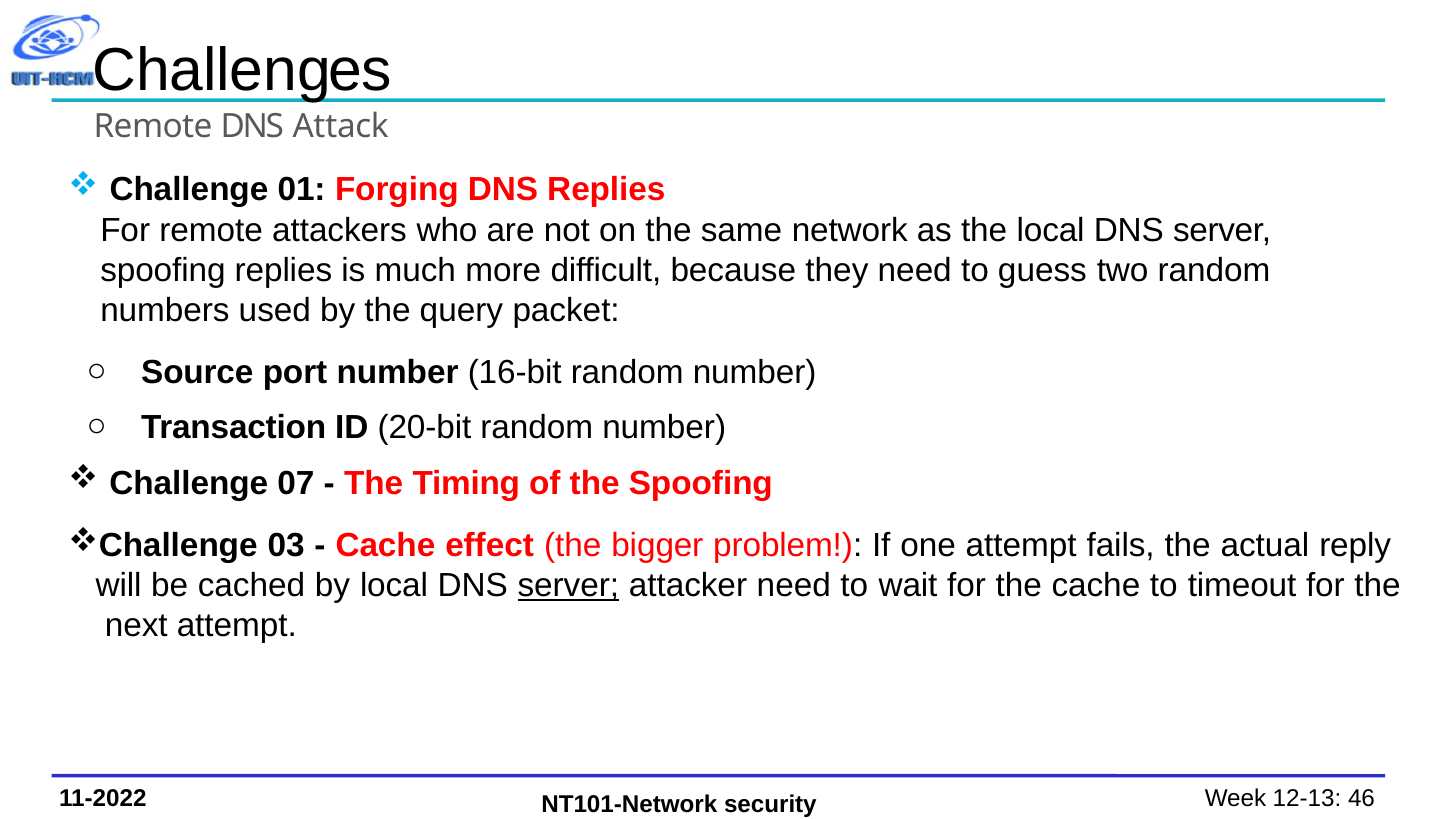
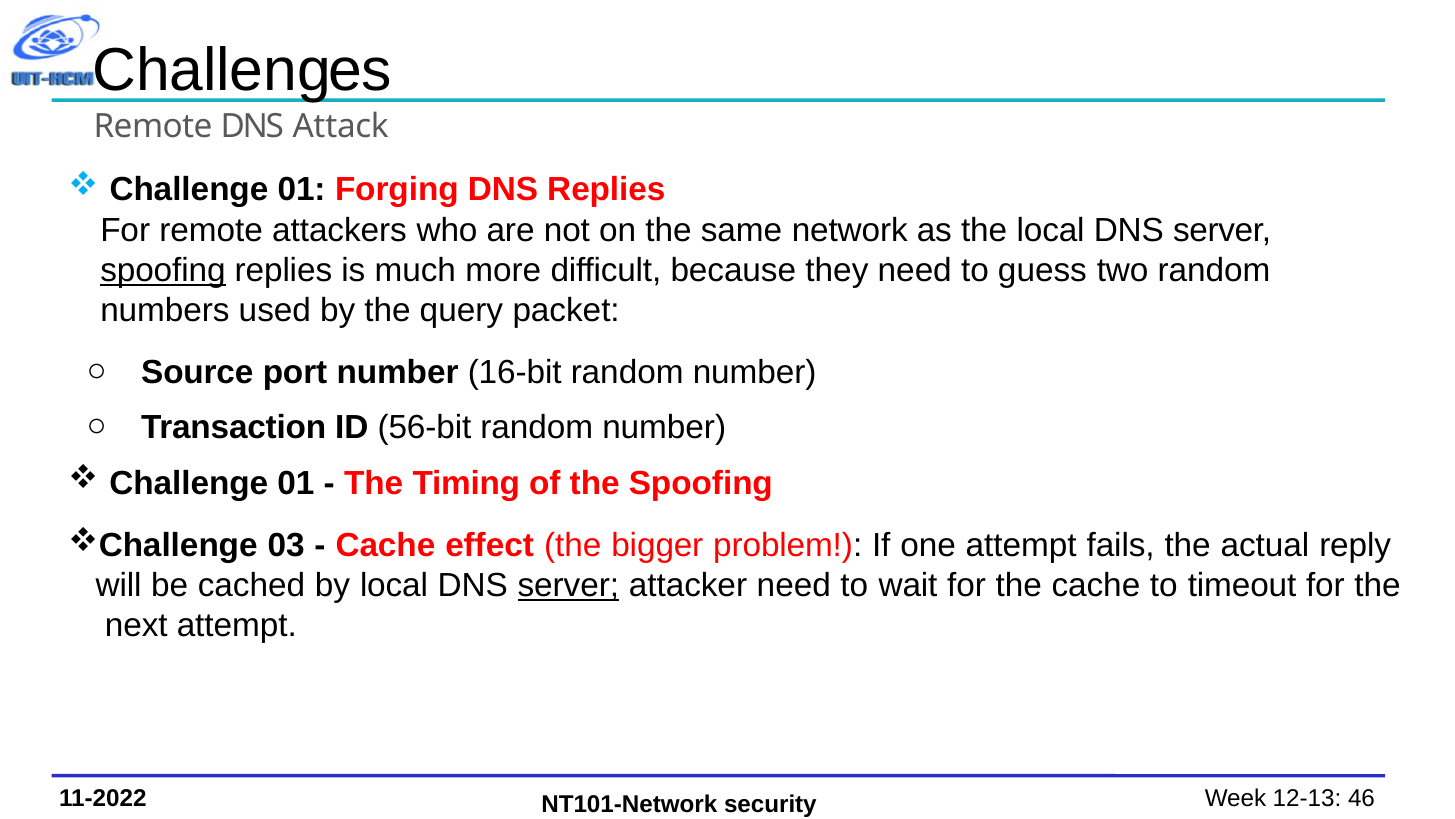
spoofing at (163, 270) underline: none -> present
20-bit: 20-bit -> 56-bit
07 at (296, 483): 07 -> 01
